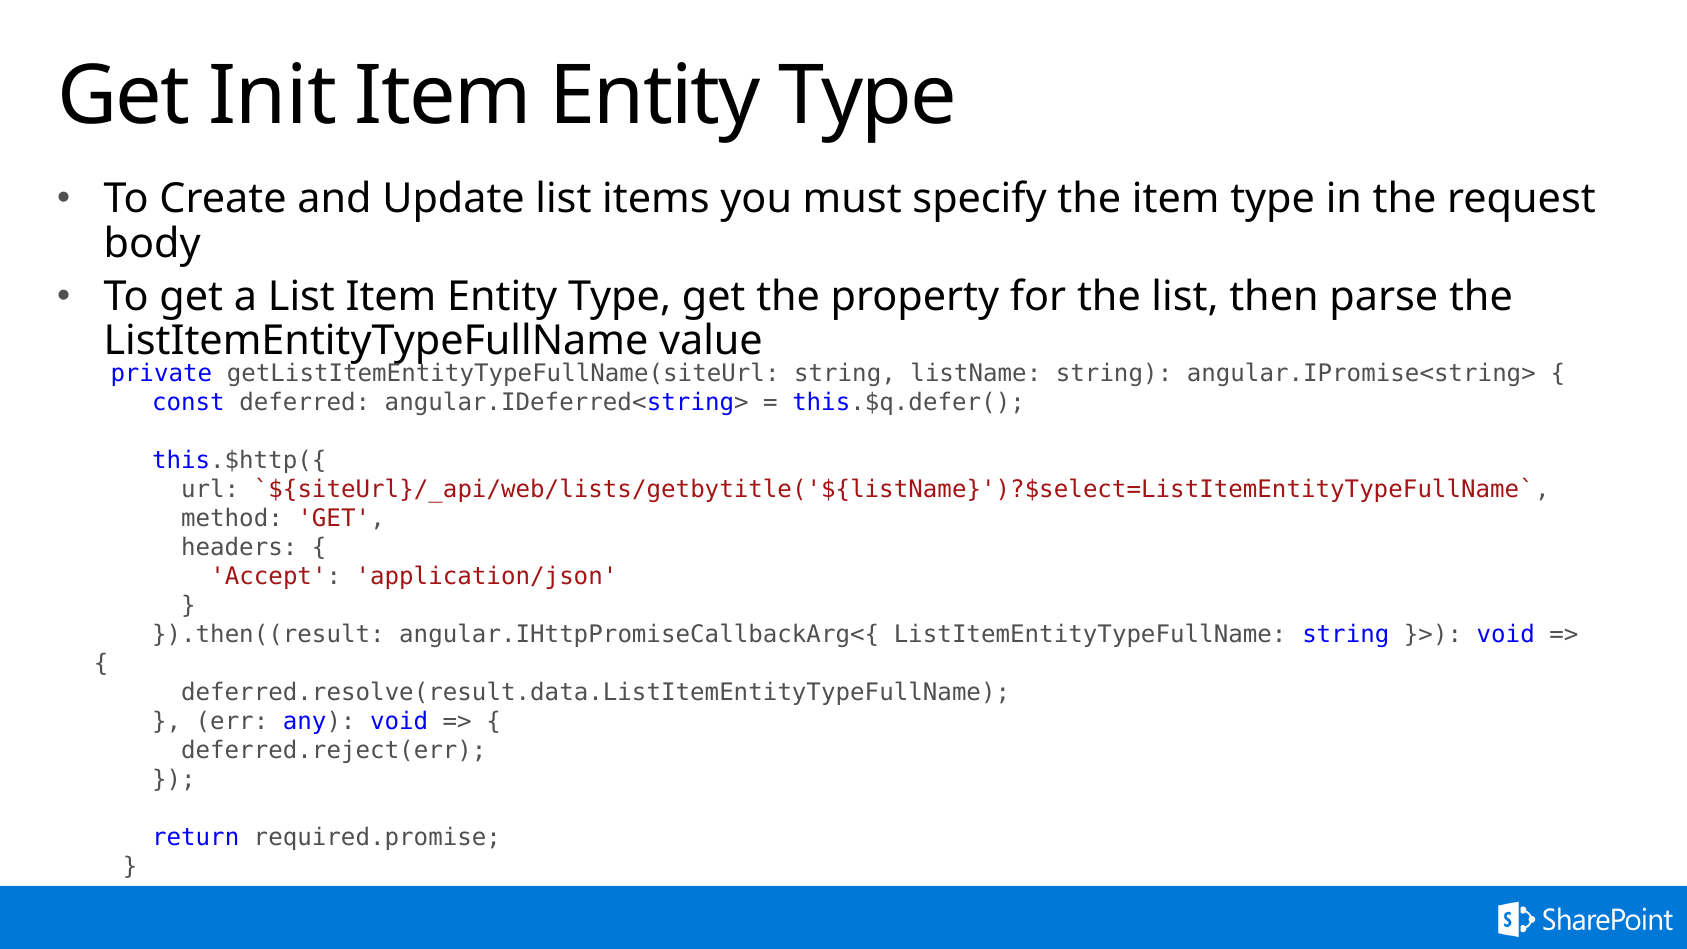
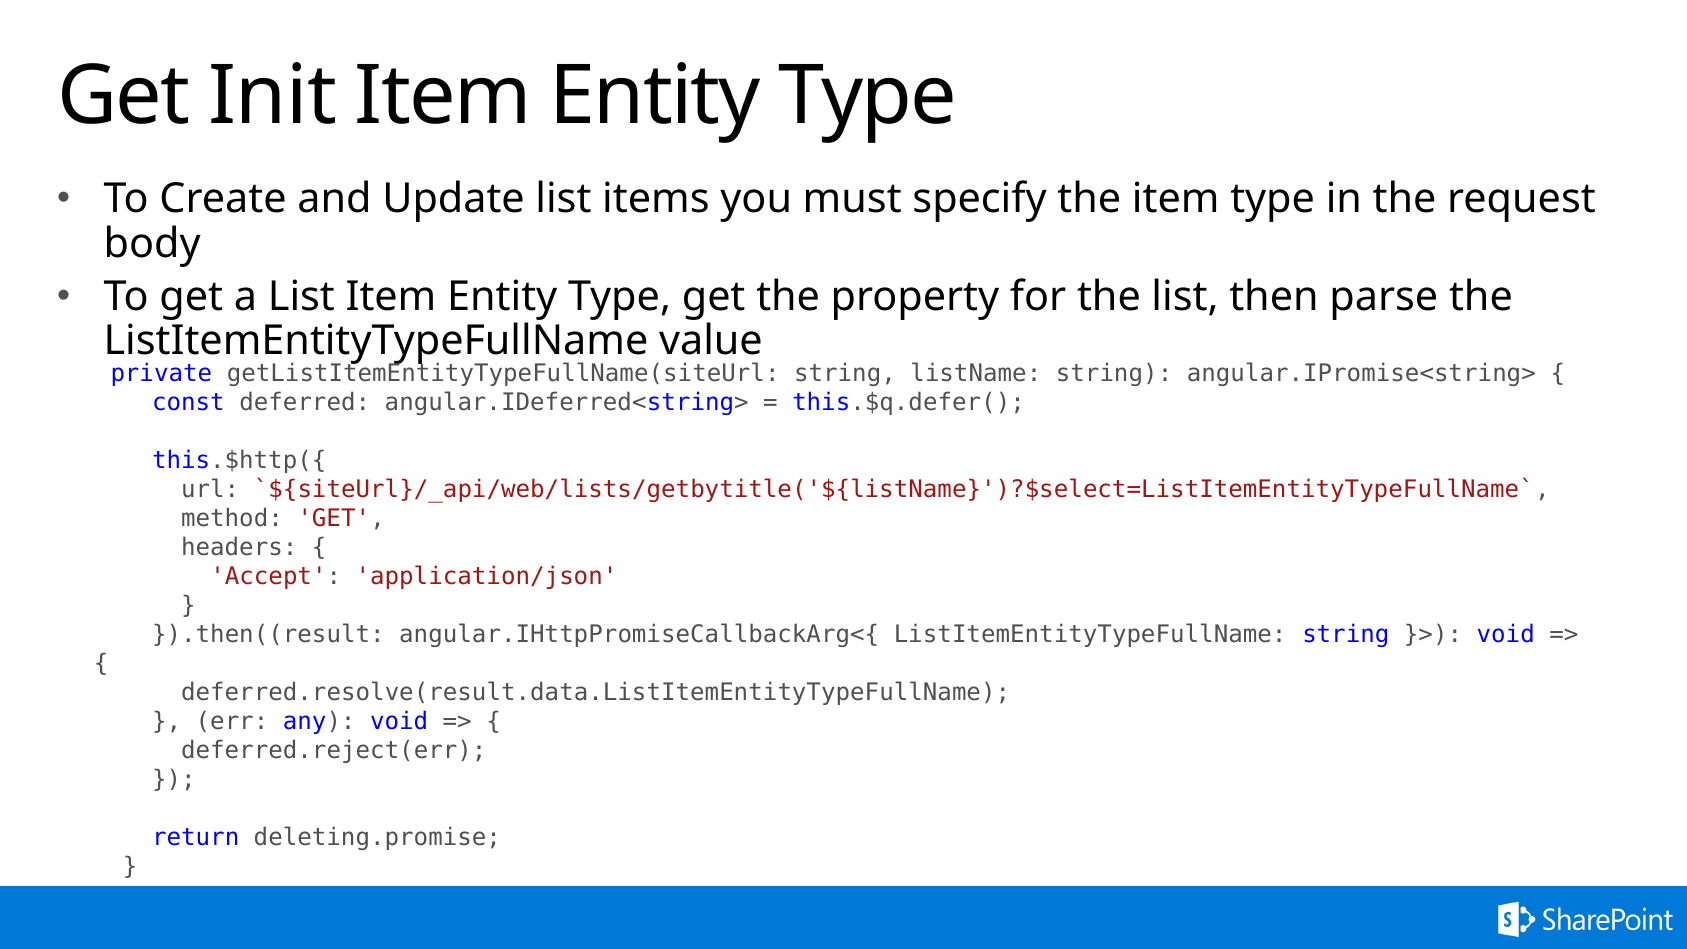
required.promise: required.promise -> deleting.promise
